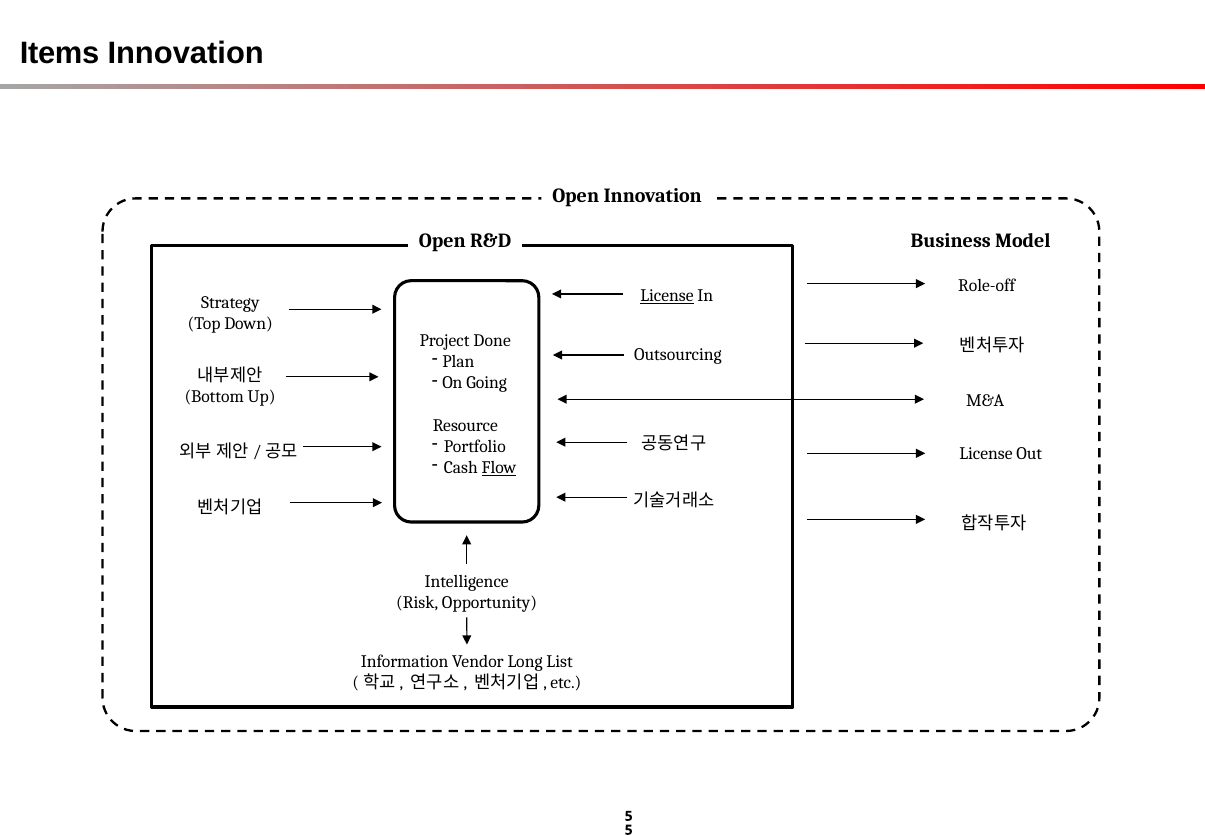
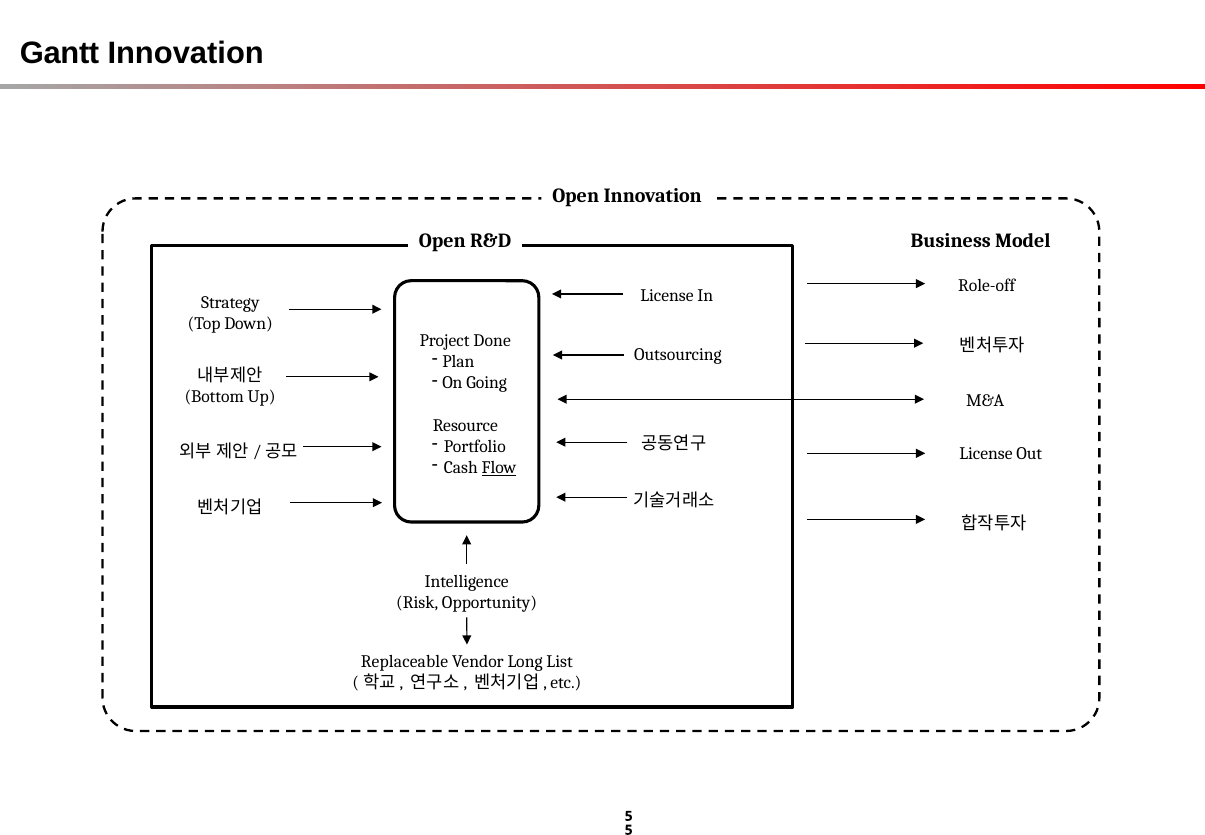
Items: Items -> Gantt
License at (667, 296) underline: present -> none
Information: Information -> Replaceable
